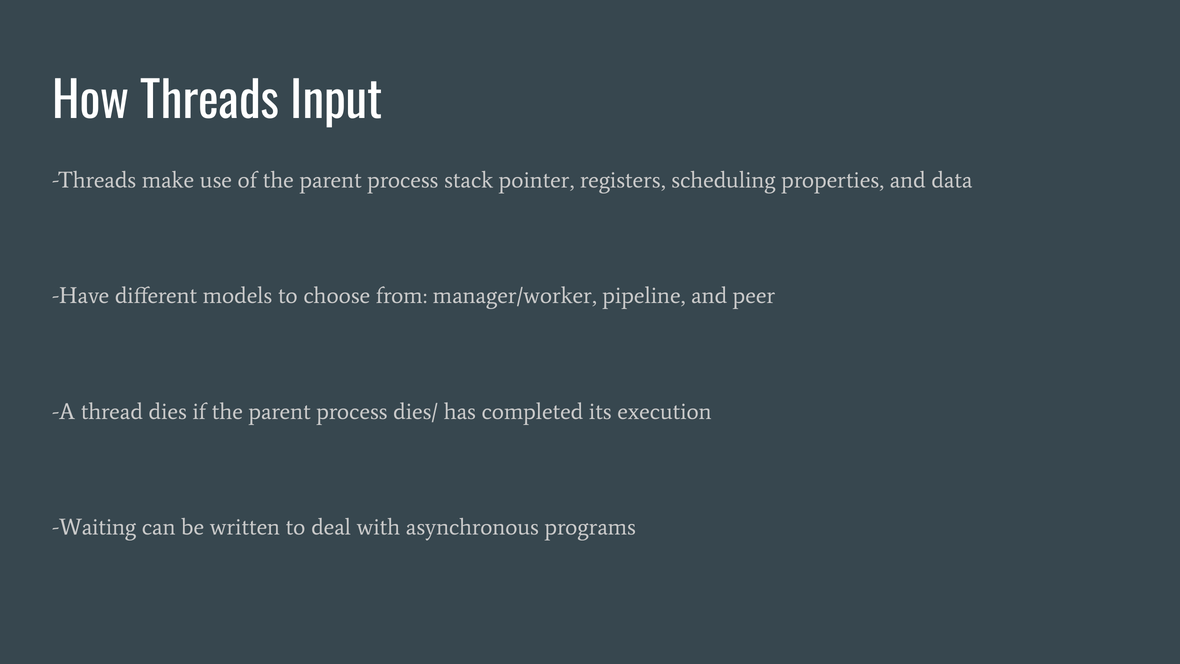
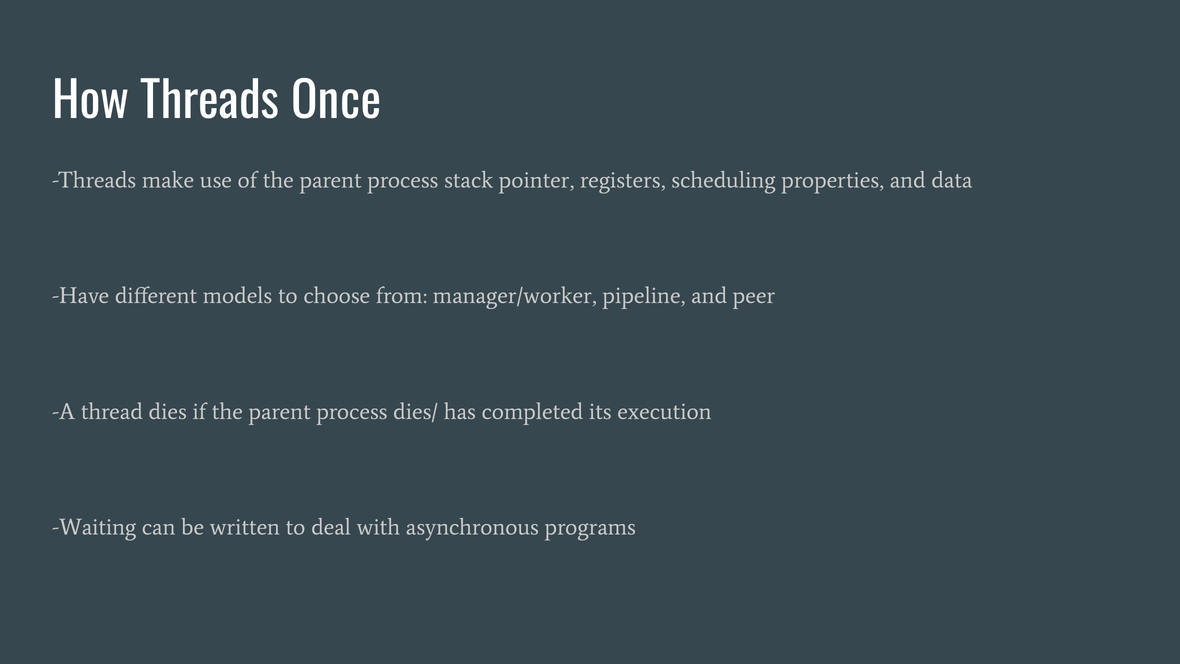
Input: Input -> Once
